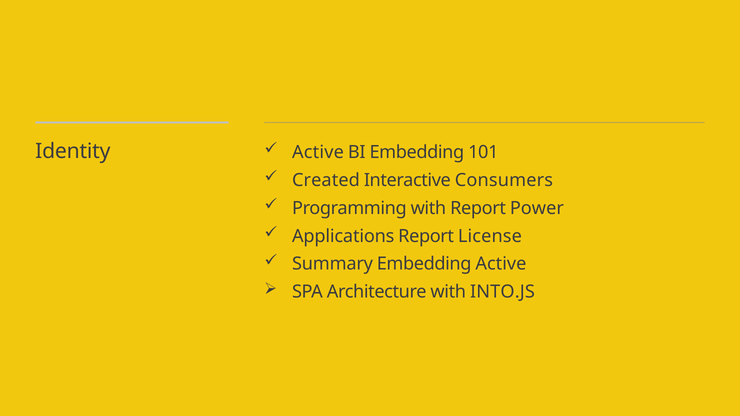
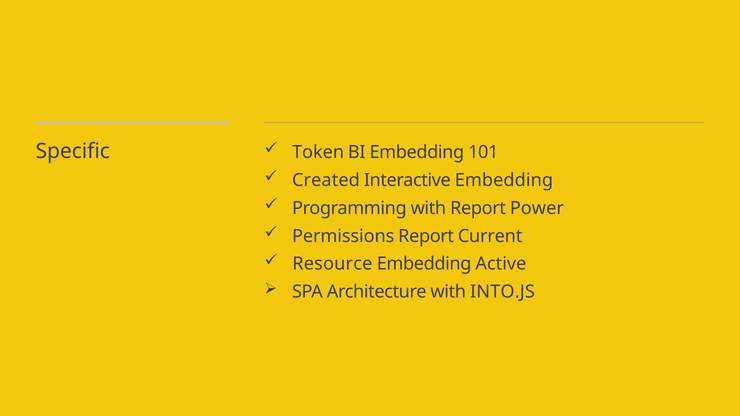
Identity: Identity -> Specific
Active at (318, 152): Active -> Token
Interactive Consumers: Consumers -> Embedding
Applications: Applications -> Permissions
License: License -> Current
Summary: Summary -> Resource
